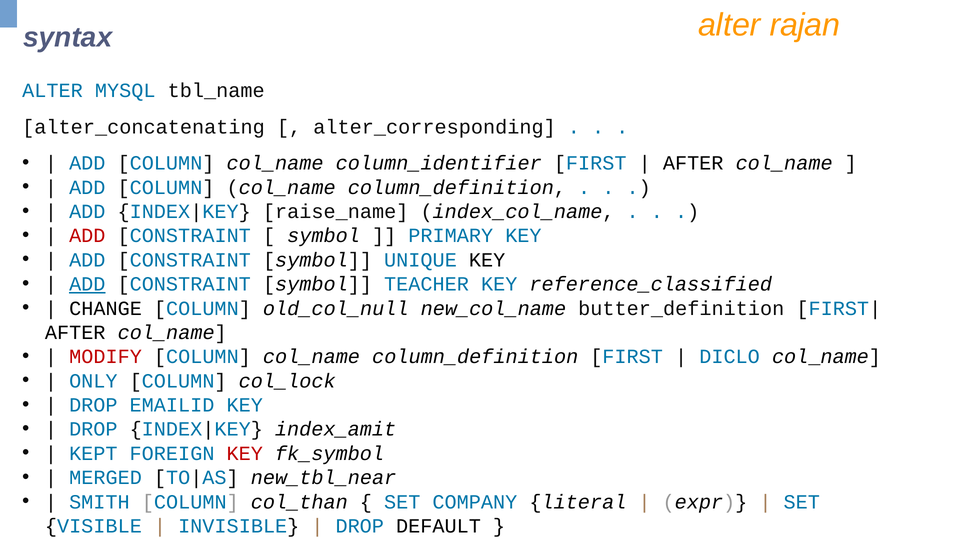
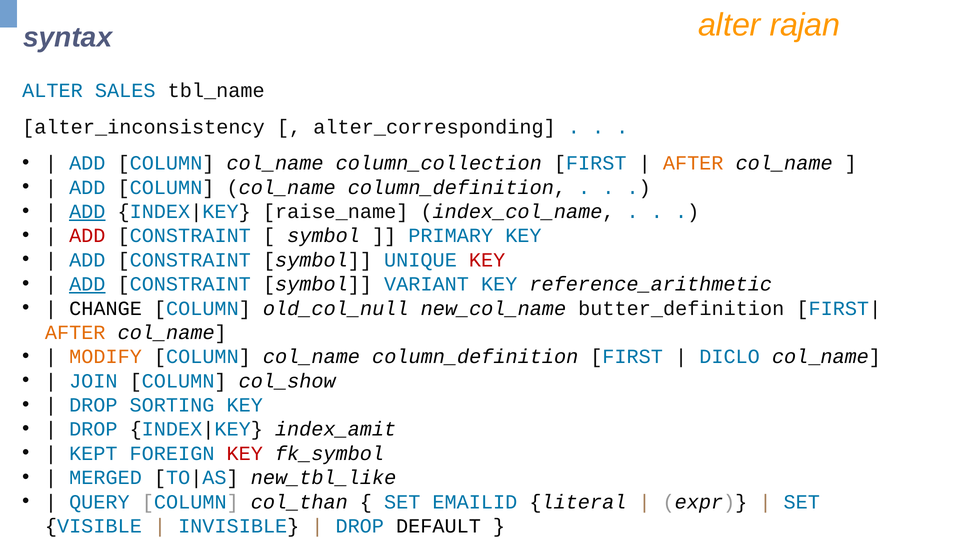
MYSQL: MYSQL -> SALES
alter_concatenating: alter_concatenating -> alter_inconsistency
column_identifier: column_identifier -> column_collection
AFTER at (693, 163) colour: black -> orange
ADD at (87, 212) underline: none -> present
KEY at (487, 260) colour: black -> red
TEACHER: TEACHER -> VARIANT
reference_classified: reference_classified -> reference_arithmetic
AFTER at (75, 333) colour: black -> orange
MODIFY colour: red -> orange
ONLY: ONLY -> JOIN
col_lock: col_lock -> col_show
EMAILID: EMAILID -> SORTING
new_tbl_near: new_tbl_near -> new_tbl_like
SMITH: SMITH -> QUERY
COMPANY: COMPANY -> EMAILID
